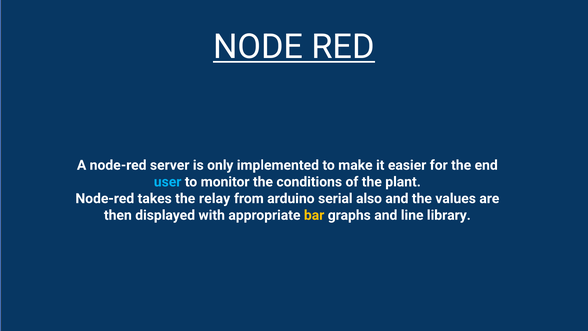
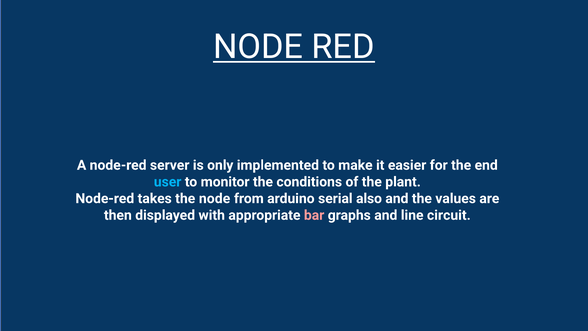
the relay: relay -> node
bar colour: yellow -> pink
library: library -> circuit
